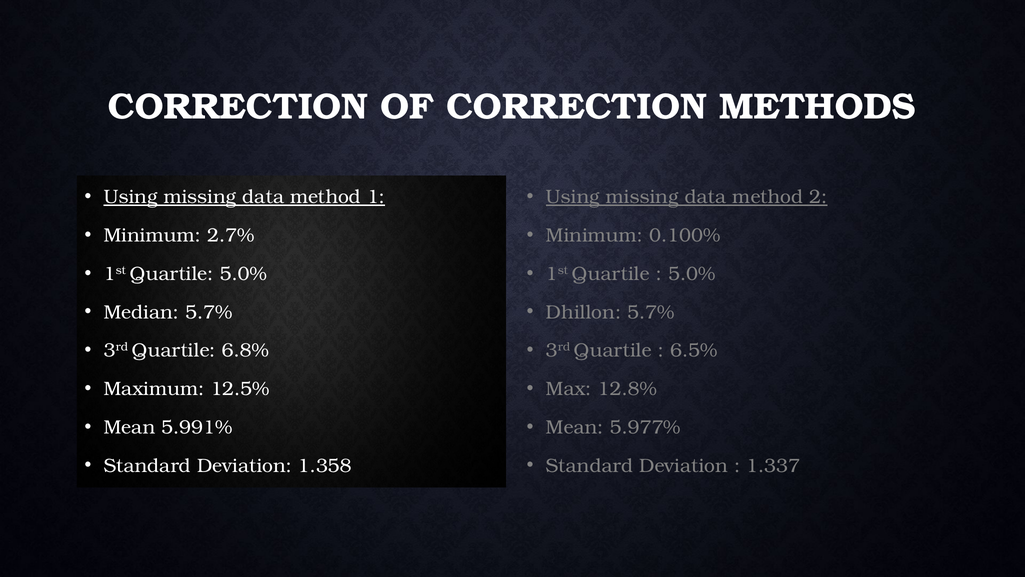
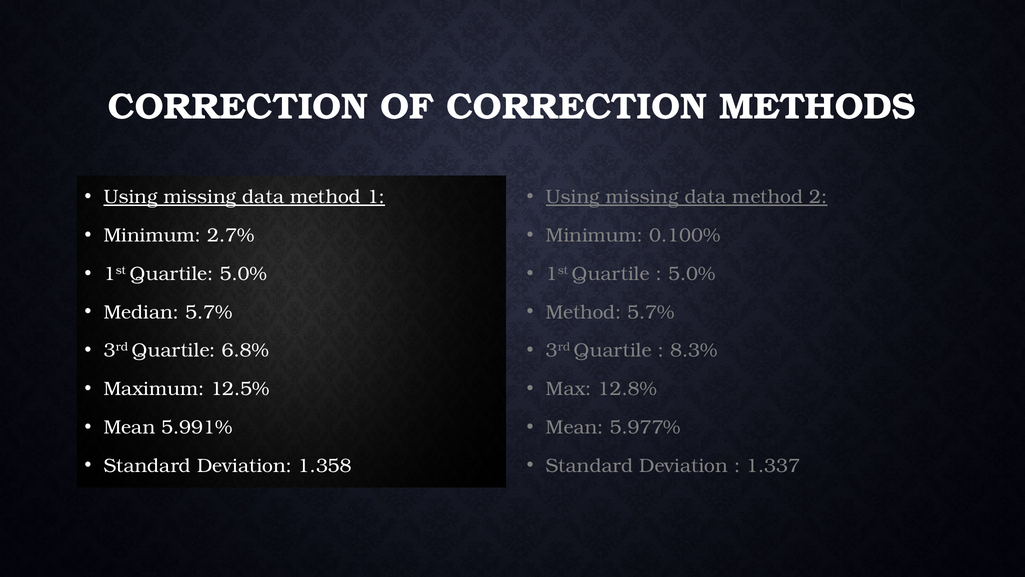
Dhillon at (584, 312): Dhillon -> Method
6.5%: 6.5% -> 8.3%
